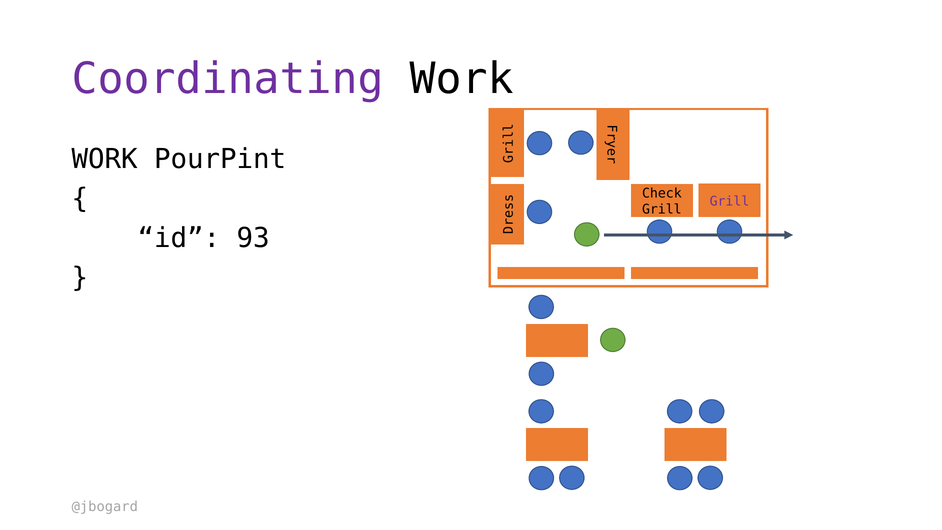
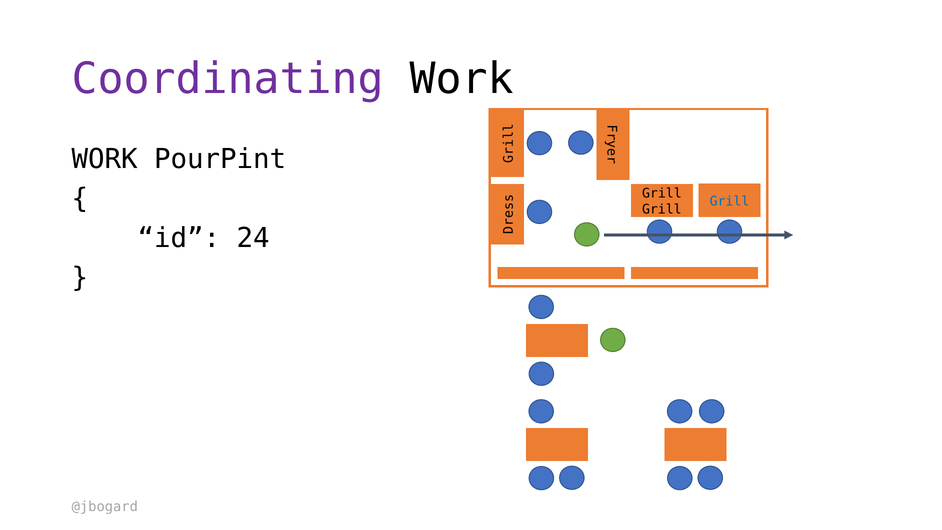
Check at (662, 193): Check -> Grill
Grill at (729, 201) colour: purple -> blue
93: 93 -> 24
